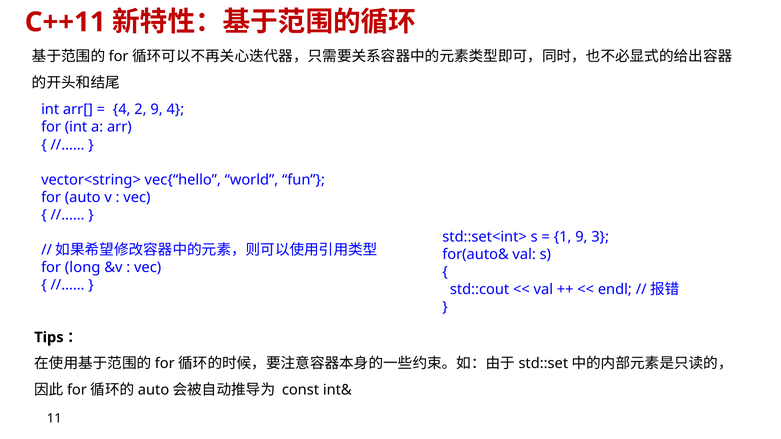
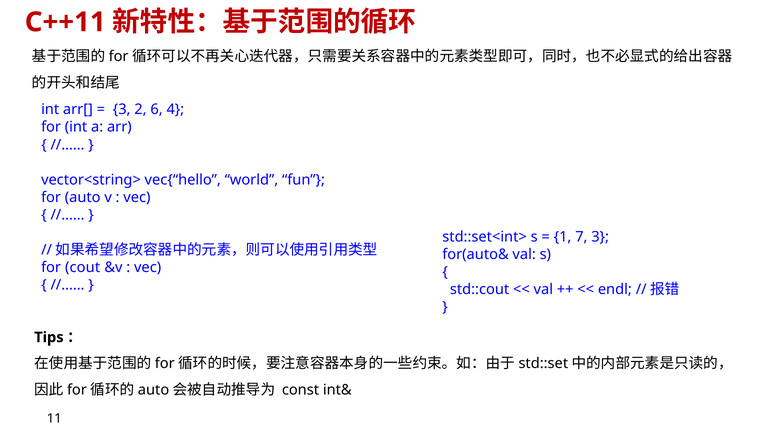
4 at (122, 110): 4 -> 3
2 9: 9 -> 6
1 9: 9 -> 7
long: long -> cout
